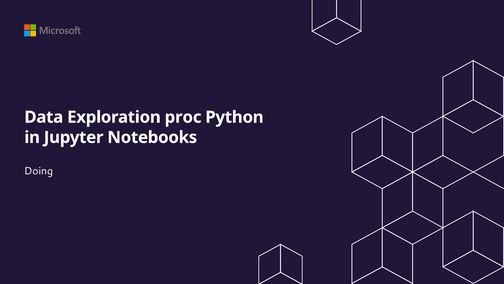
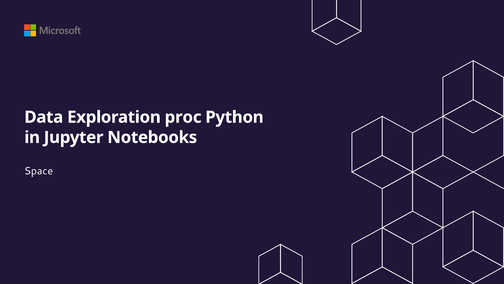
Doing: Doing -> Space
